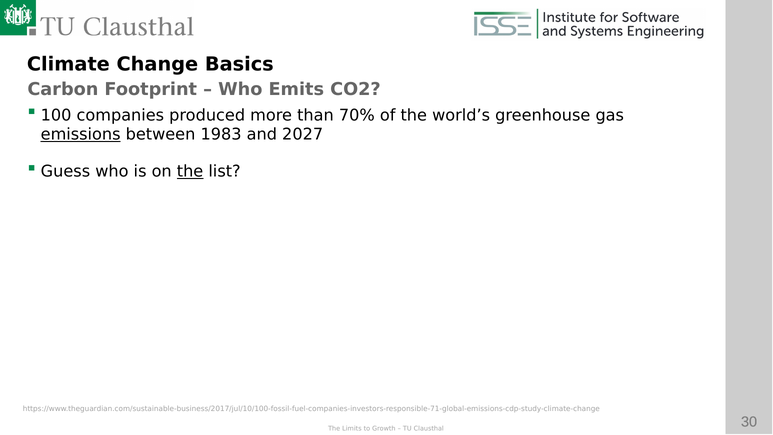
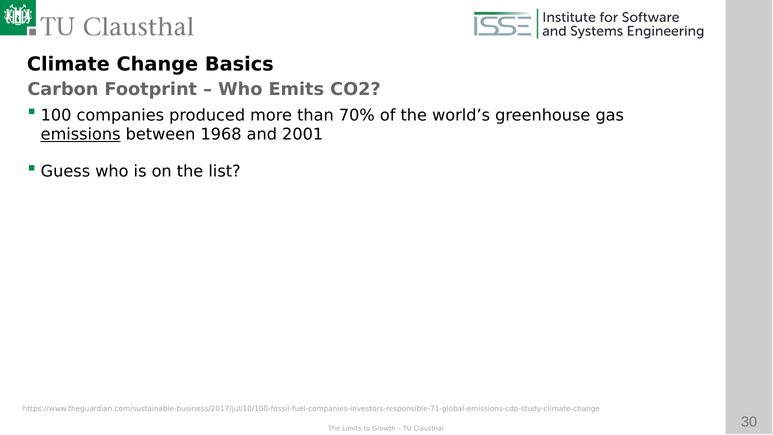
1983: 1983 -> 1968
2027: 2027 -> 2001
the at (190, 171) underline: present -> none
